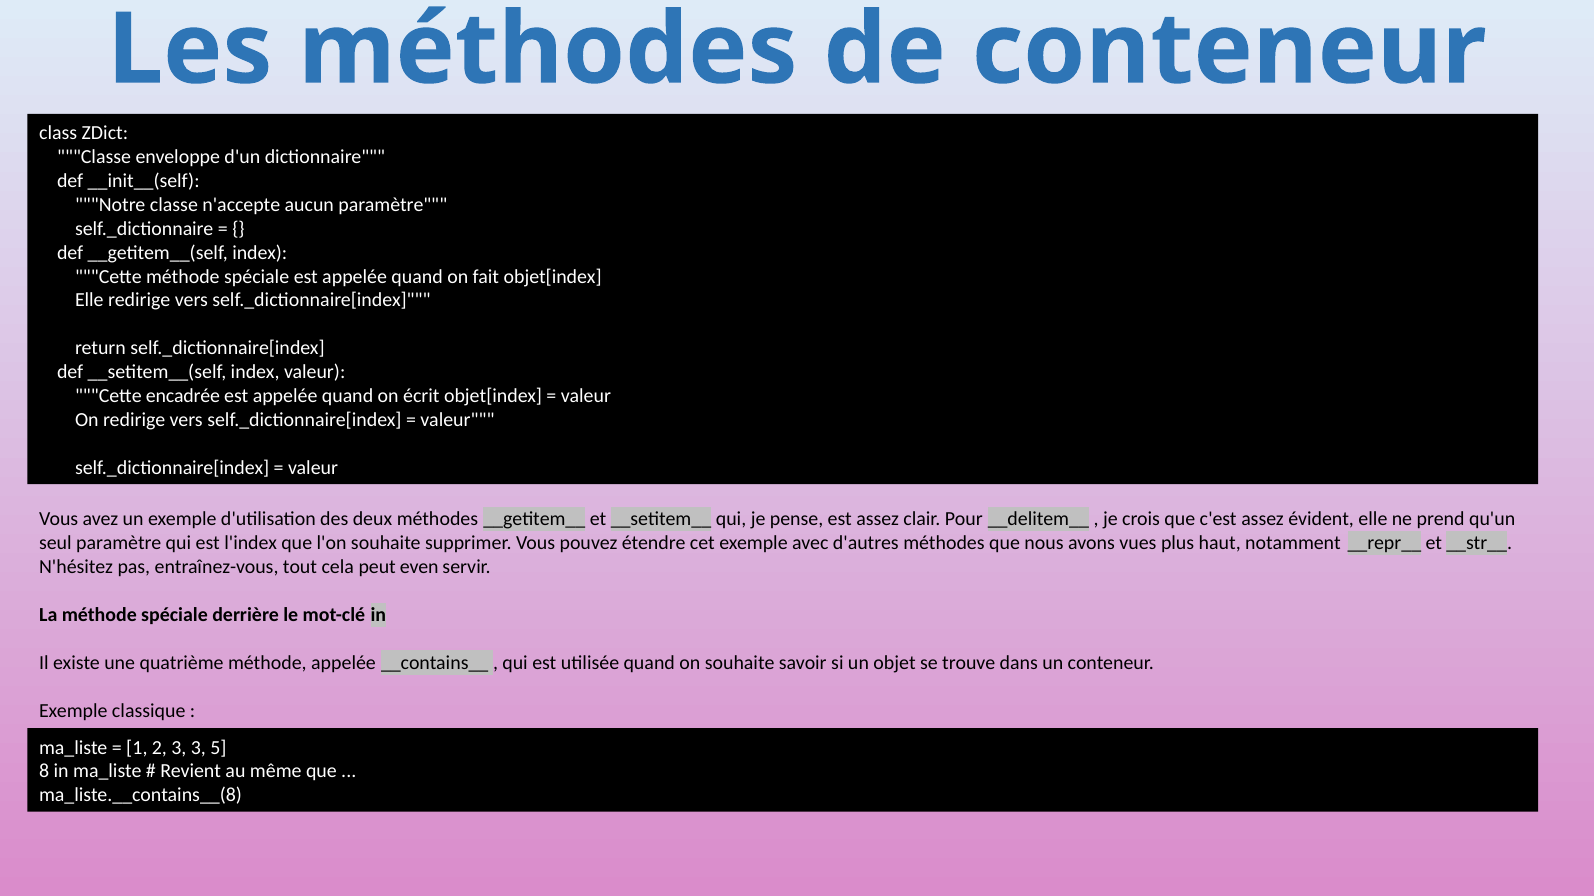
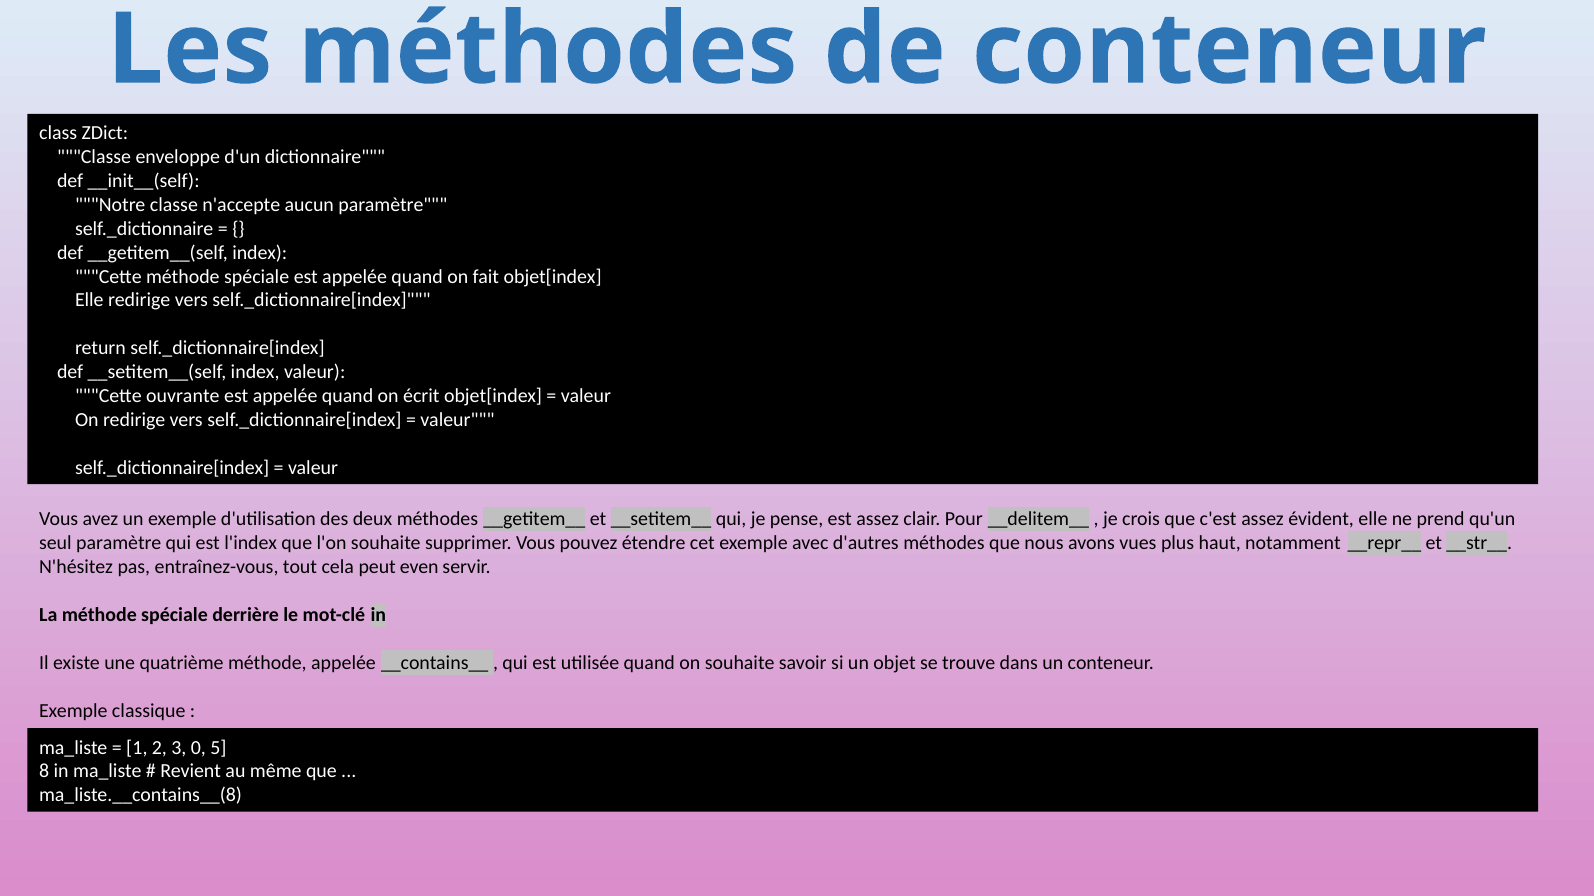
encadrée: encadrée -> ouvrante
3 3: 3 -> 0
